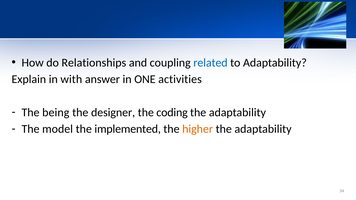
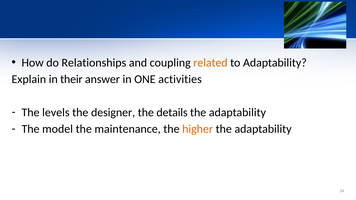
related colour: blue -> orange
with: with -> their
being: being -> levels
coding: coding -> details
implemented: implemented -> maintenance
